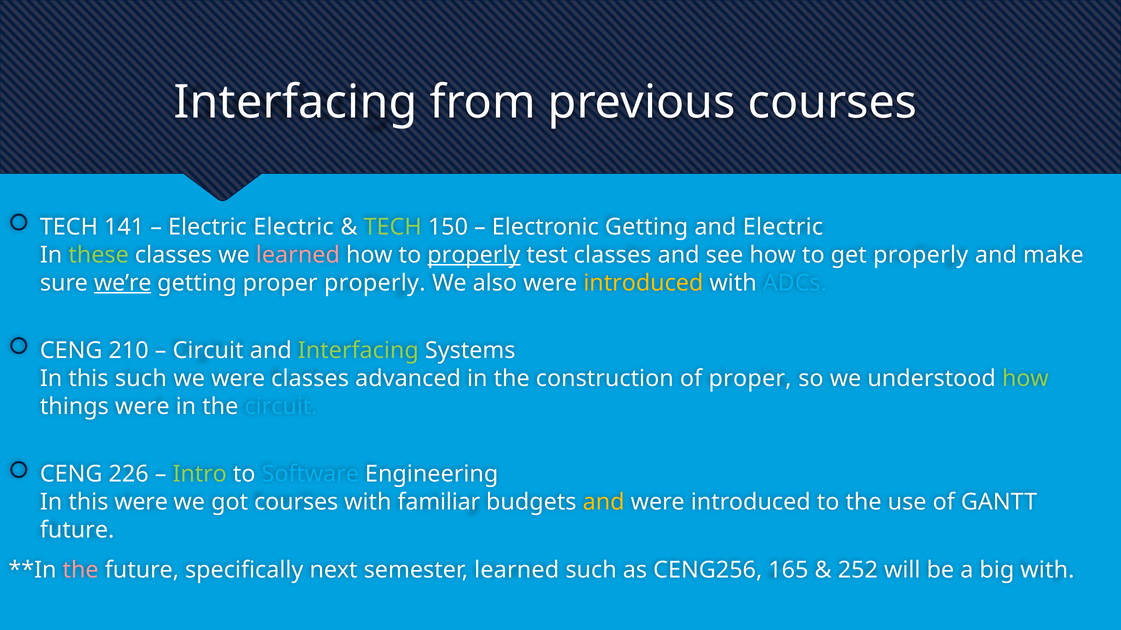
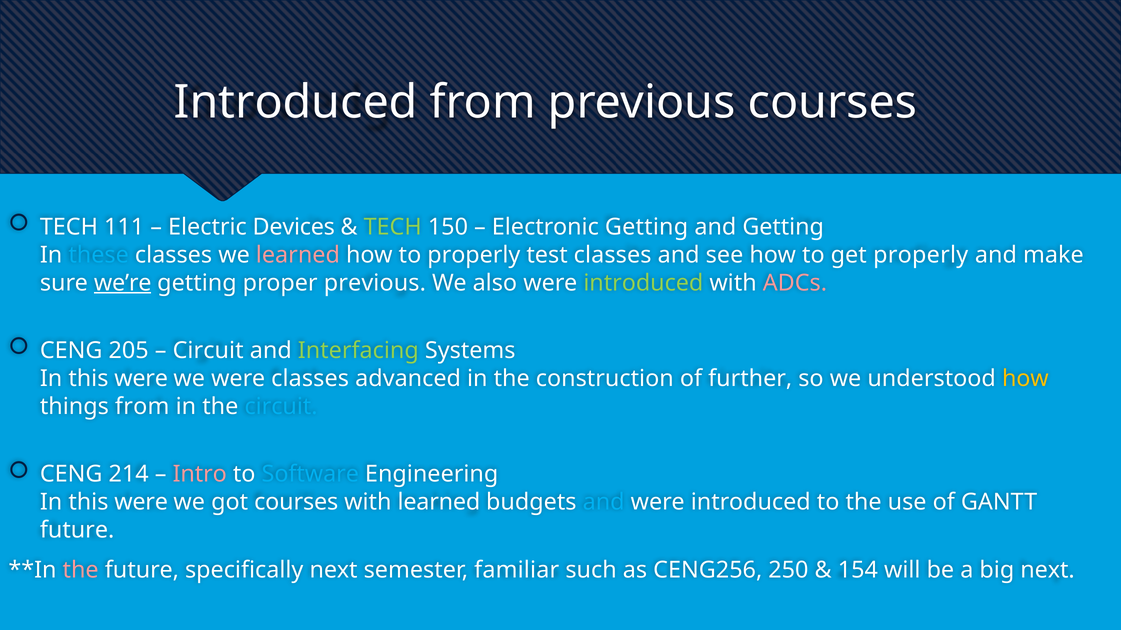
Interfacing at (296, 103): Interfacing -> Introduced
141: 141 -> 111
Electric Electric: Electric -> Devices
and Electric: Electric -> Getting
these colour: light green -> light blue
properly at (474, 255) underline: present -> none
proper properly: properly -> previous
introduced at (643, 283) colour: yellow -> light green
ADCs colour: light blue -> pink
210: 210 -> 205
such at (141, 379): such -> were
of proper: proper -> further
how at (1025, 379) colour: light green -> yellow
things were: were -> from
226: 226 -> 214
Intro colour: light green -> pink
with familiar: familiar -> learned
and at (604, 503) colour: yellow -> light blue
semester learned: learned -> familiar
165: 165 -> 250
252: 252 -> 154
big with: with -> next
